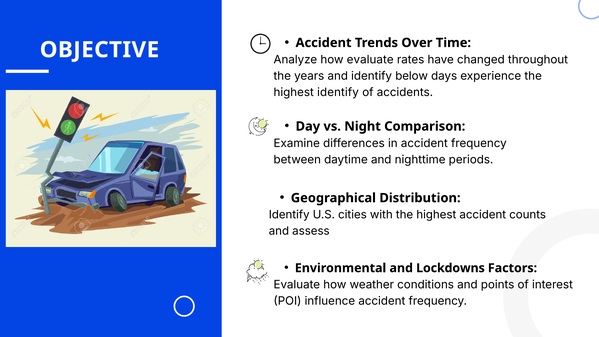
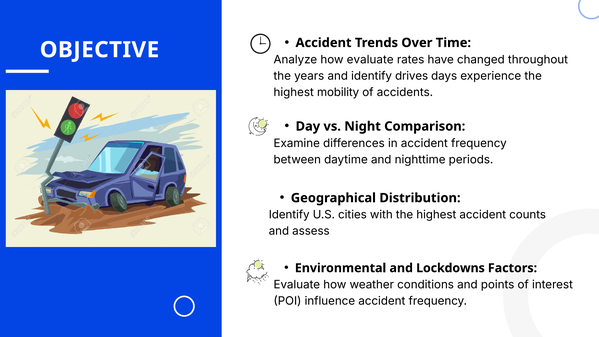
below: below -> drives
highest identify: identify -> mobility
